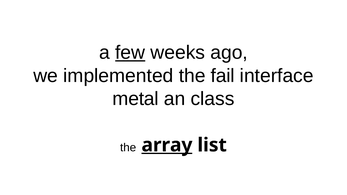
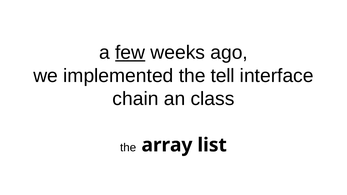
fail: fail -> tell
metal: metal -> chain
array underline: present -> none
